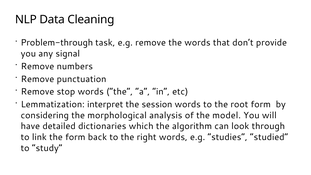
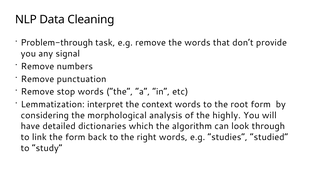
session: session -> context
model: model -> highly
